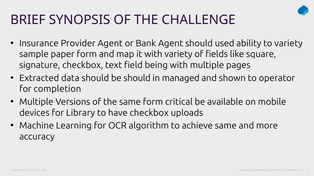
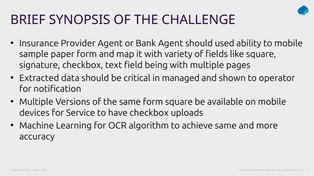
to variety: variety -> mobile
be should: should -> critical
completion: completion -> notification
form critical: critical -> square
Library: Library -> Service
